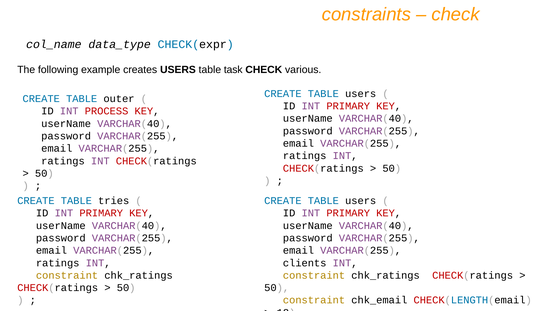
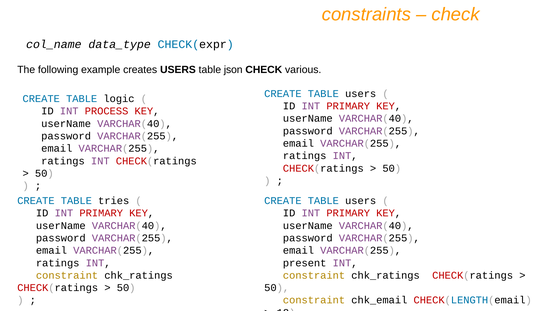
task: task -> json
outer: outer -> logic
clients: clients -> present
